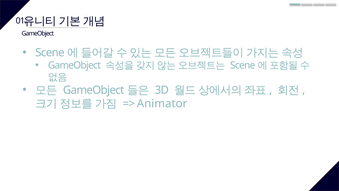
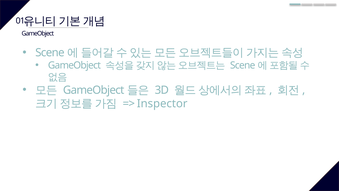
Animator: Animator -> Inspector
